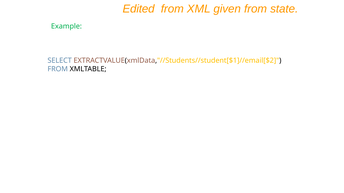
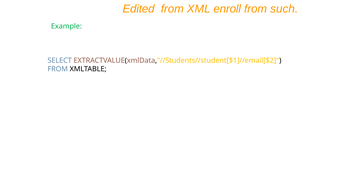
given: given -> enroll
state: state -> such
